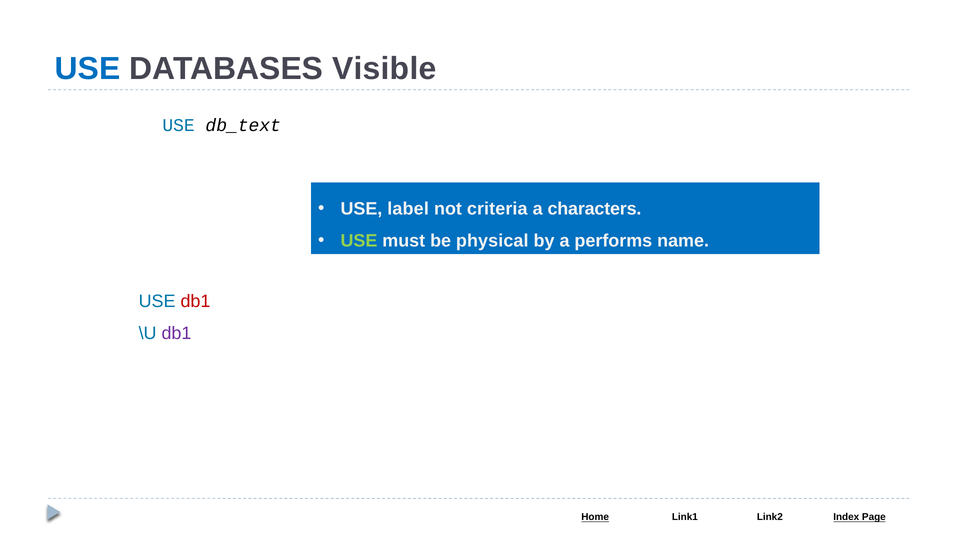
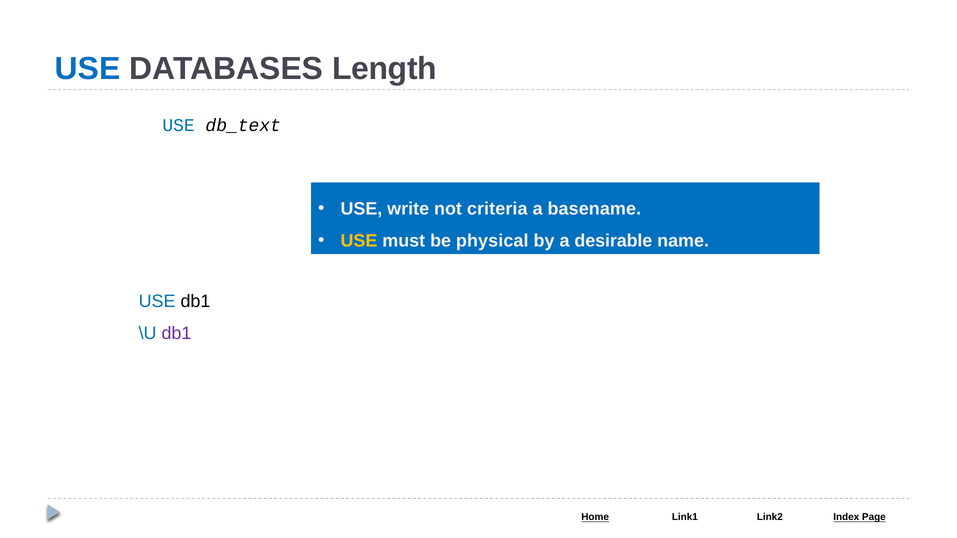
Visible: Visible -> Length
label: label -> write
characters: characters -> basename
USE at (359, 241) colour: light green -> yellow
performs: performs -> desirable
db1 at (195, 301) colour: red -> black
